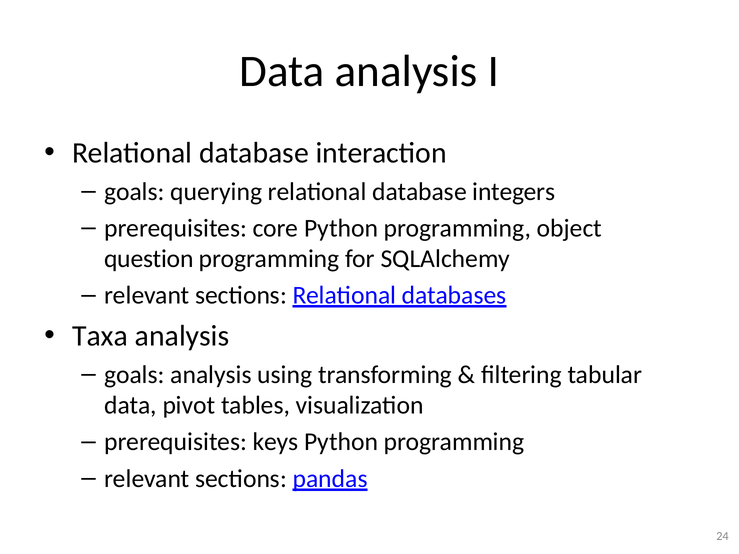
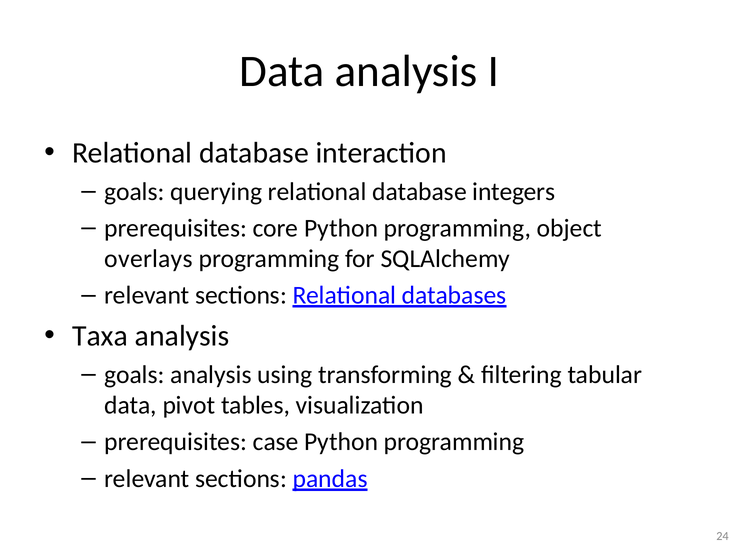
question: question -> overlays
keys: keys -> case
